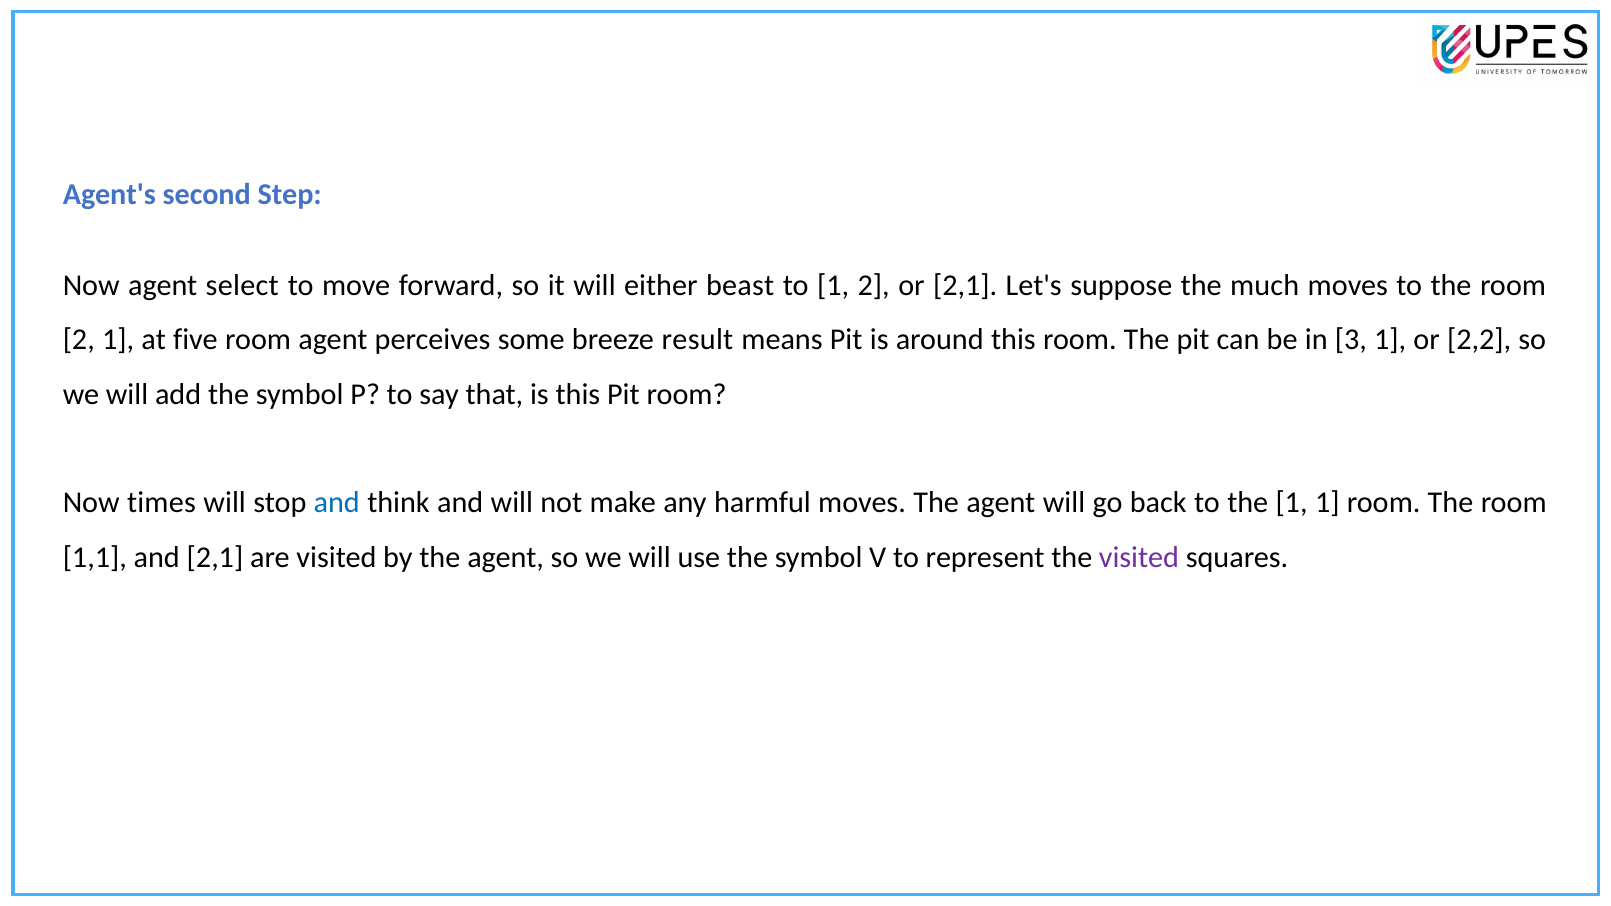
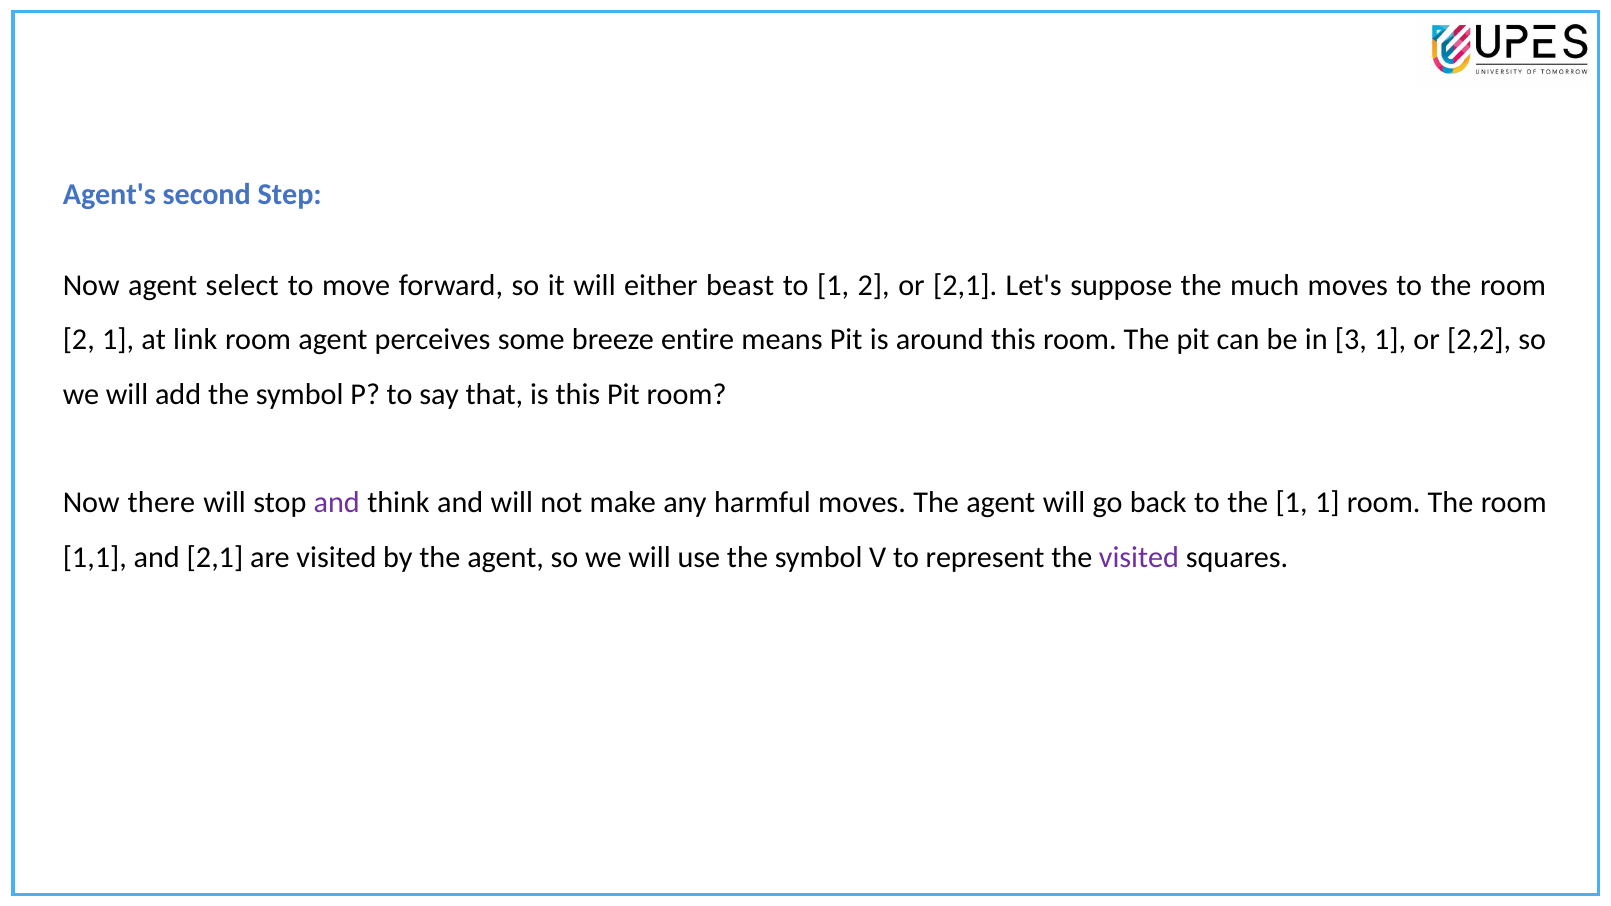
five: five -> link
result: result -> entire
times: times -> there
and at (337, 503) colour: blue -> purple
